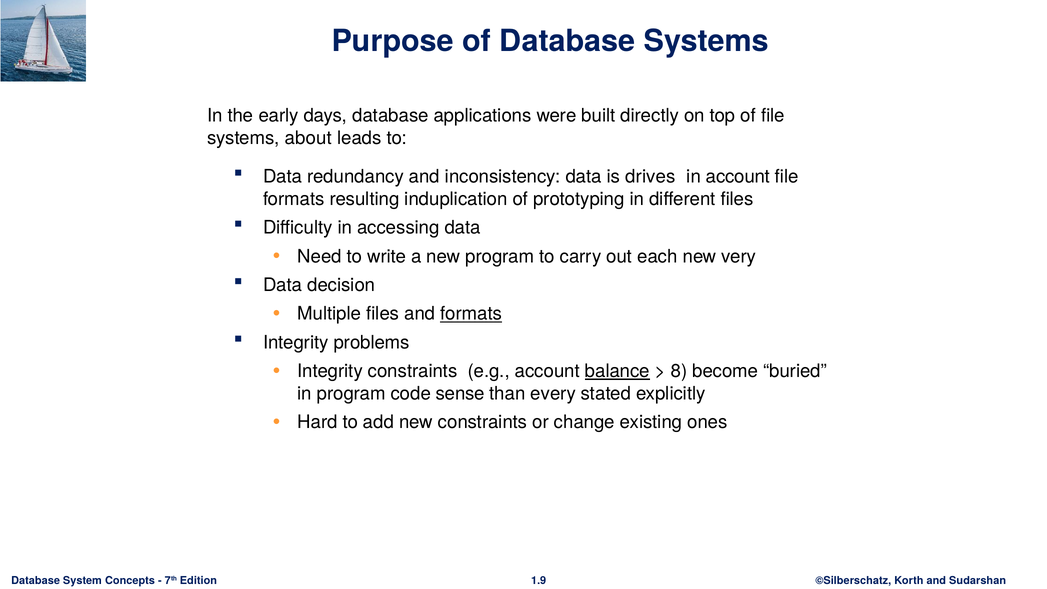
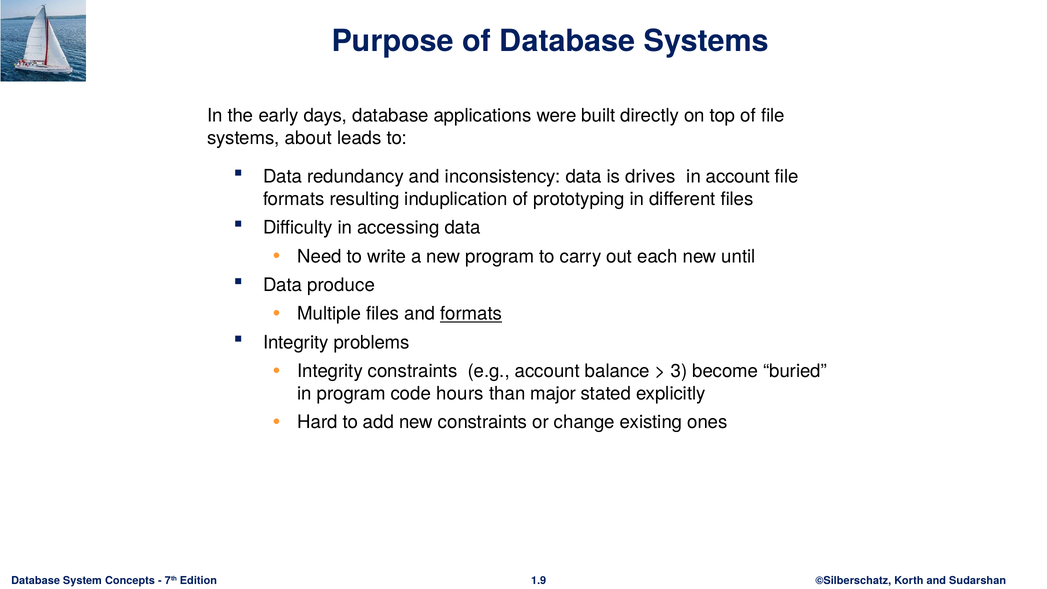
very: very -> until
decision: decision -> produce
balance underline: present -> none
8: 8 -> 3
sense: sense -> hours
every: every -> major
